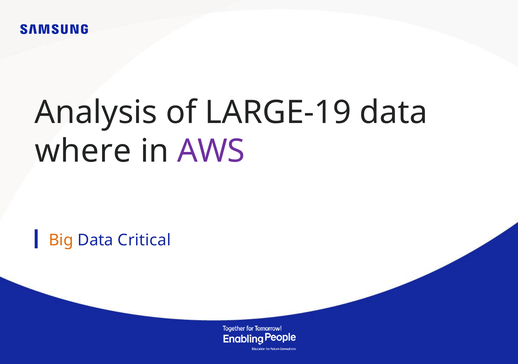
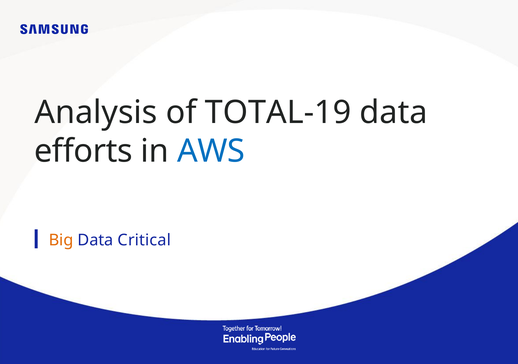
LARGE-19: LARGE-19 -> TOTAL-19
where: where -> efforts
AWS colour: purple -> blue
